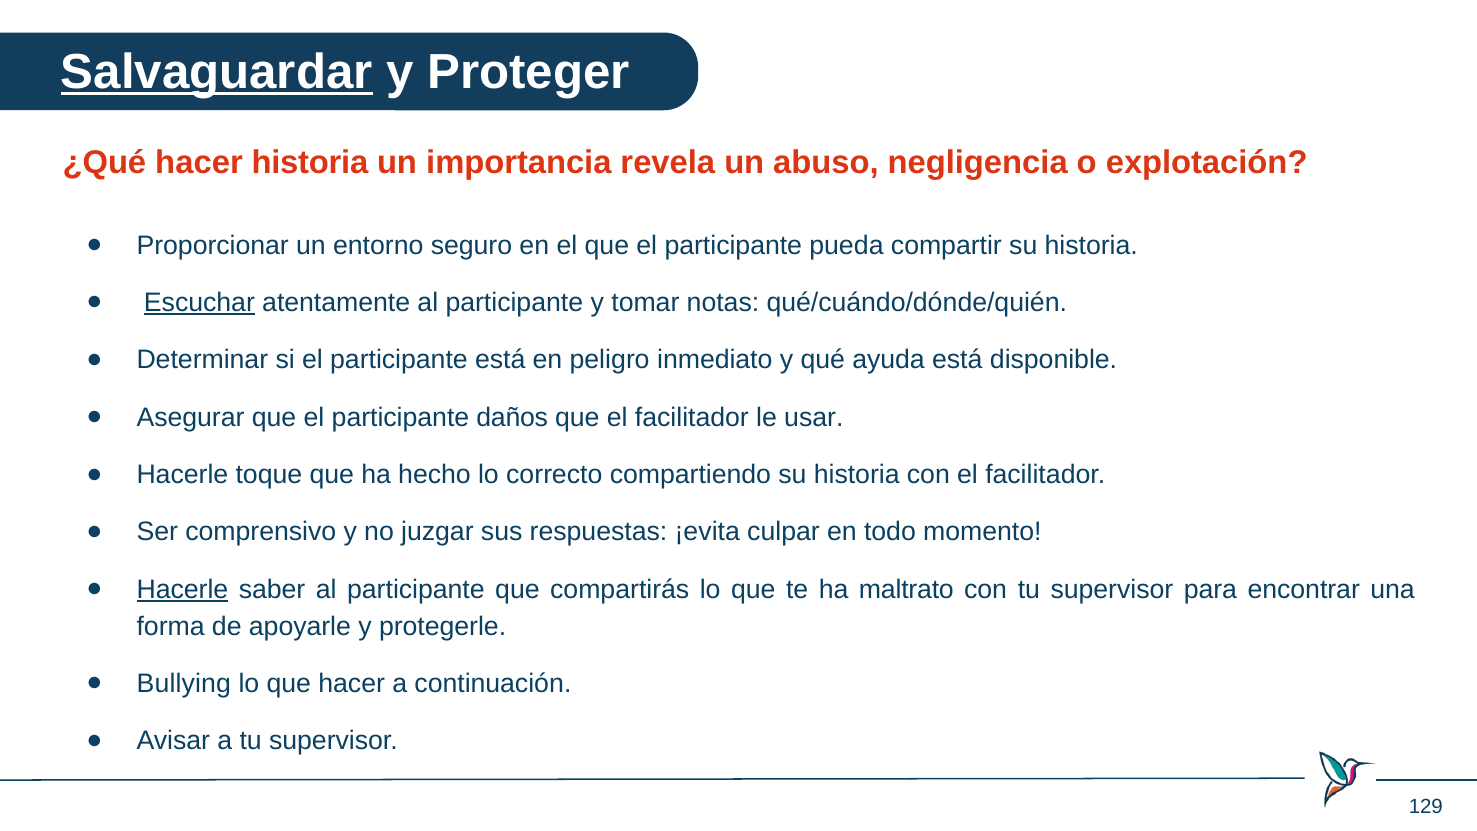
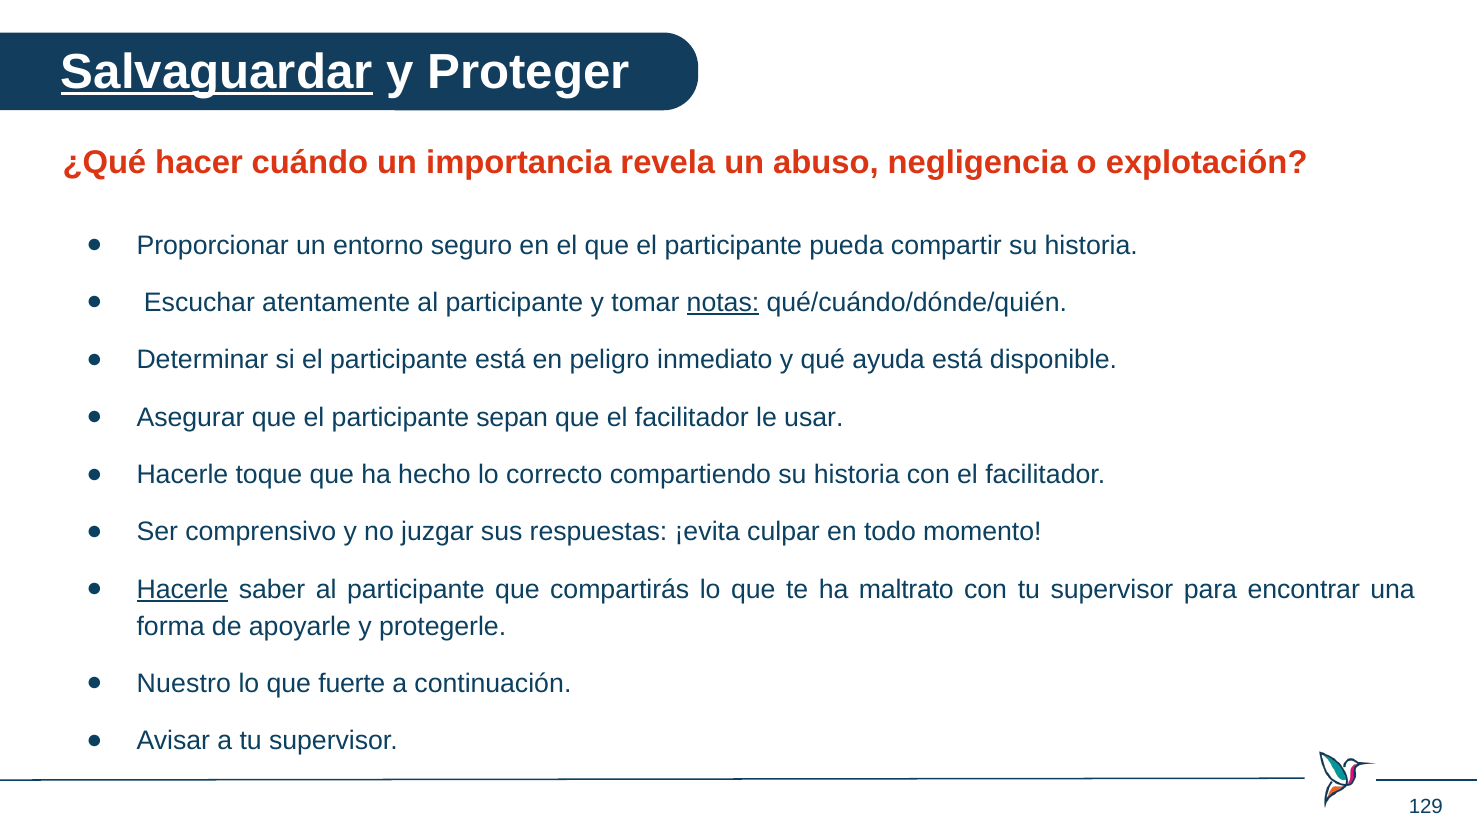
hacer historia: historia -> cuándo
Escuchar underline: present -> none
notas underline: none -> present
daños: daños -> sepan
Bullying: Bullying -> Nuestro
que hacer: hacer -> fuerte
